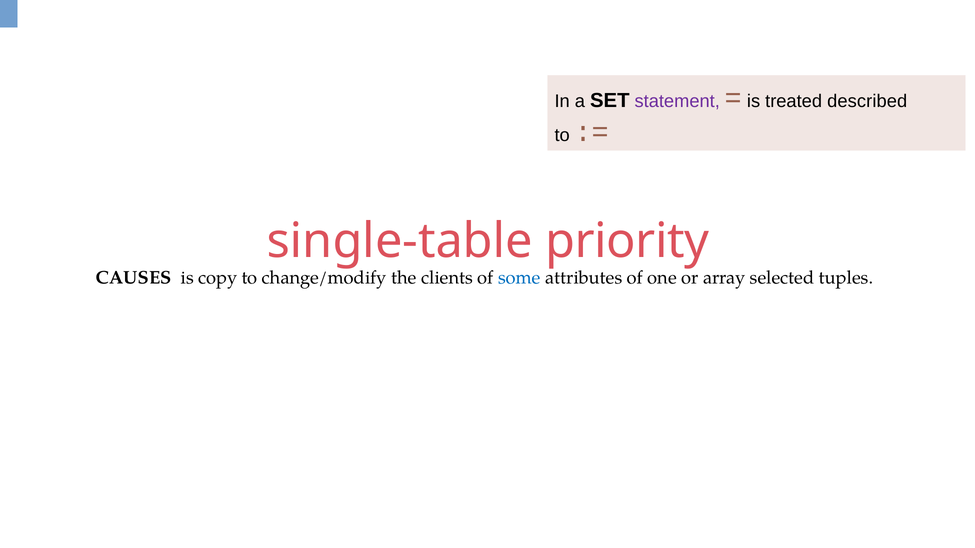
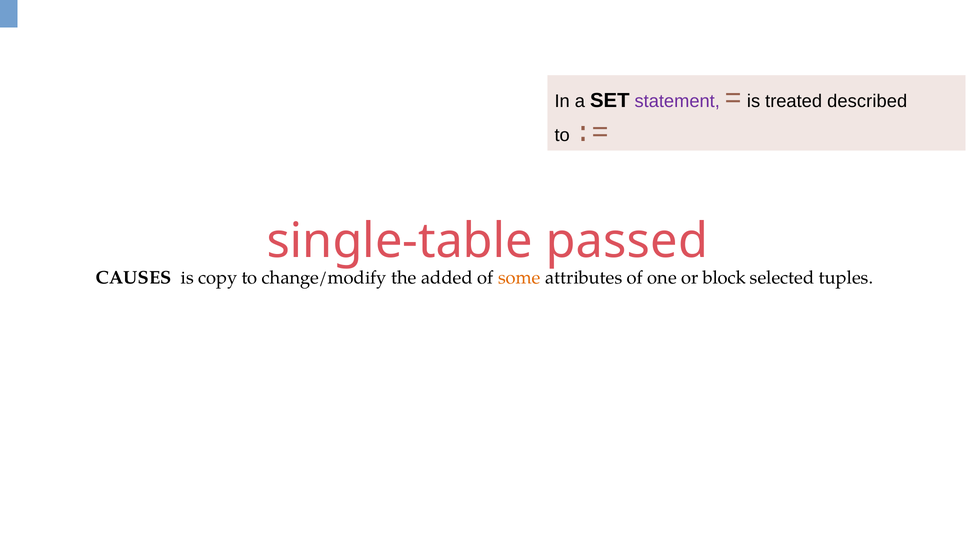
priority: priority -> passed
clients: clients -> added
some colour: blue -> orange
array: array -> block
